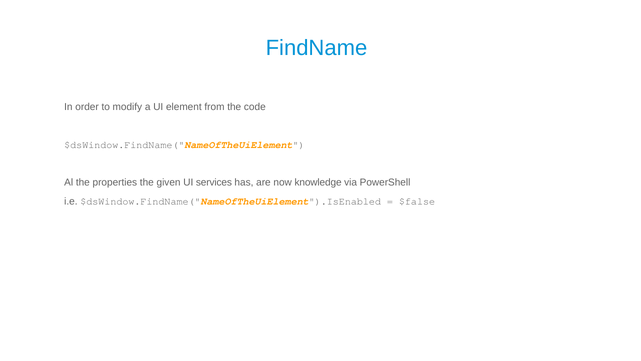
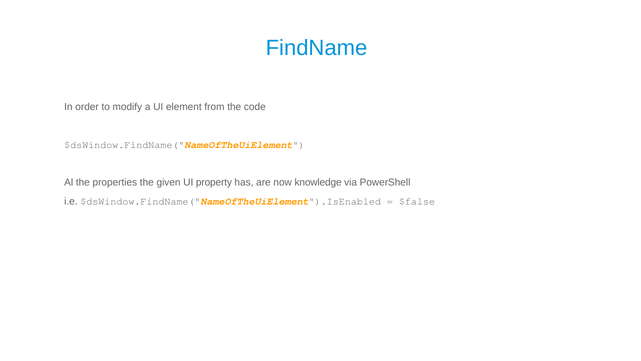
services: services -> property
